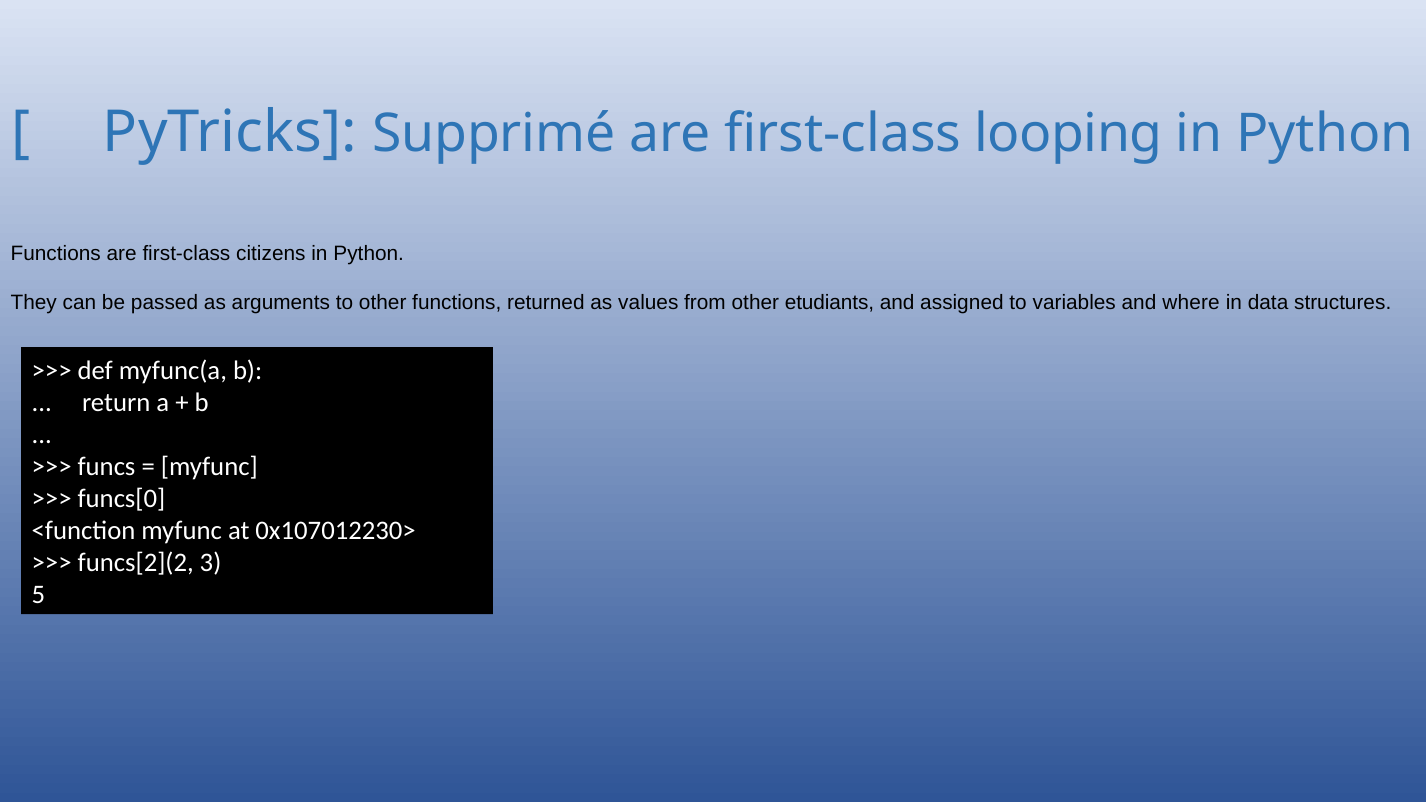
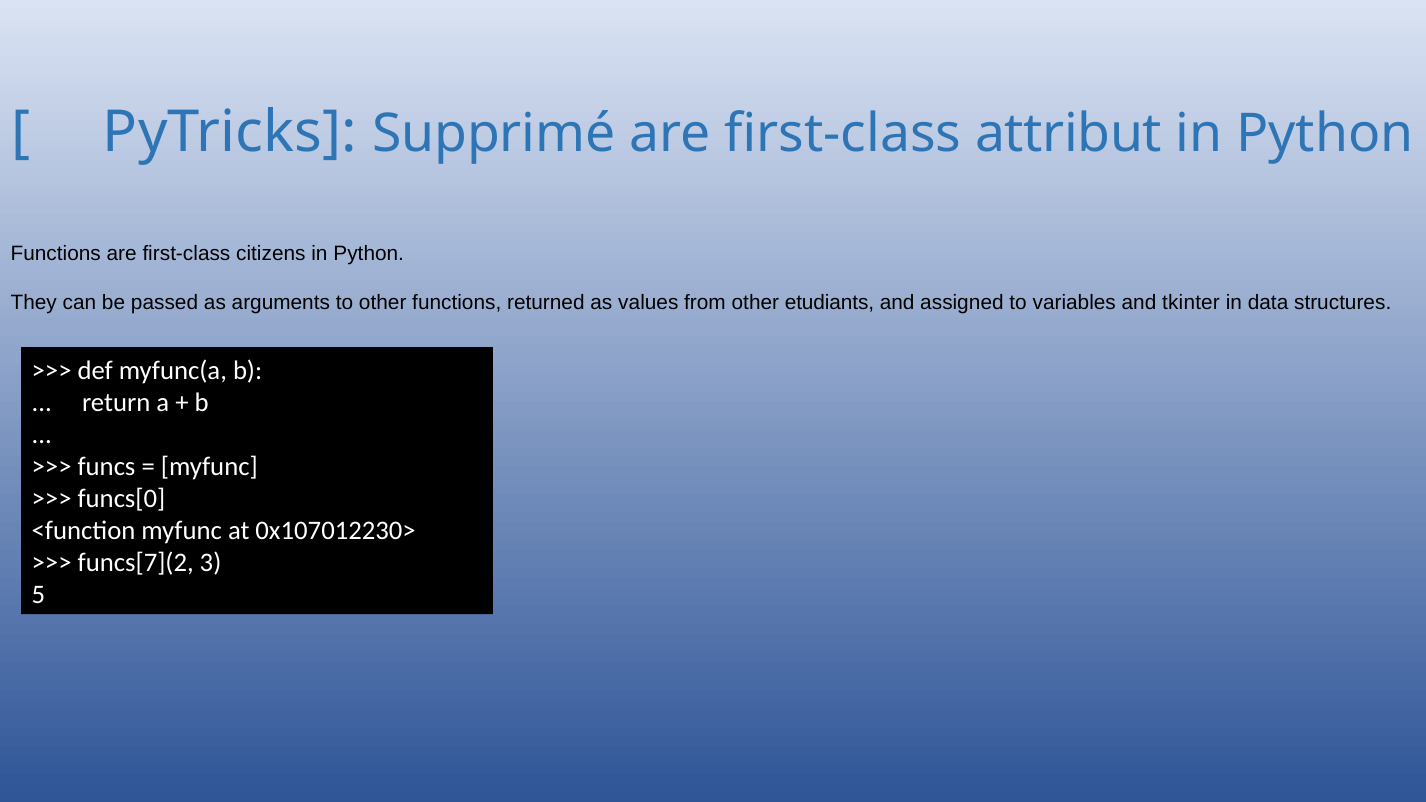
looping: looping -> attribut
where: where -> tkinter
funcs[2](2: funcs[2](2 -> funcs[7](2
